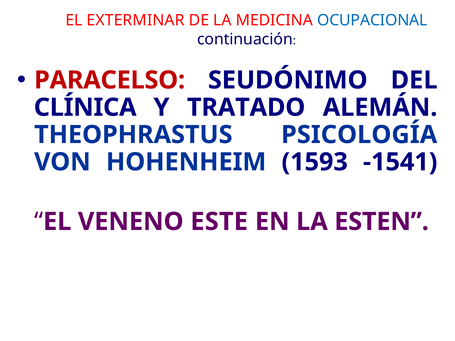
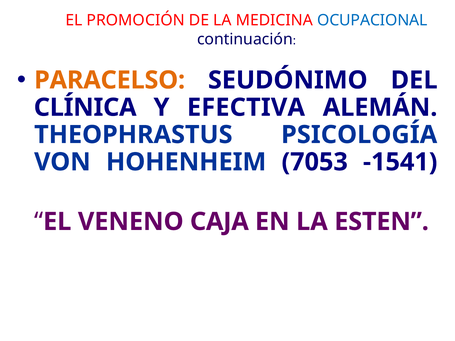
EXTERMINAR: EXTERMINAR -> PROMOCIÓN
PARACELSO colour: red -> orange
TRATADO: TRATADO -> EFECTIVA
1593: 1593 -> 7053
ESTE: ESTE -> CAJA
